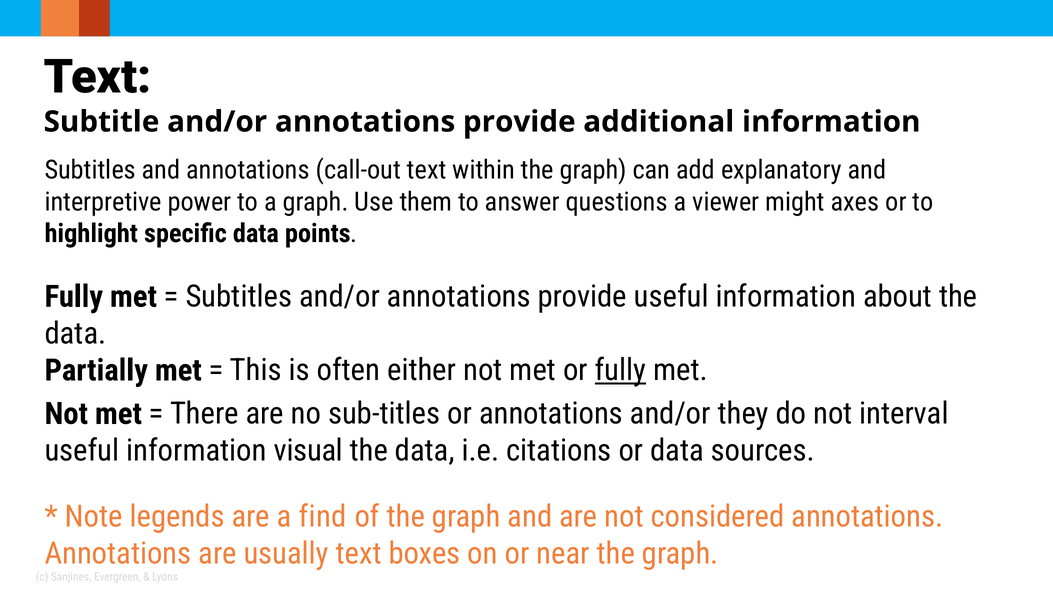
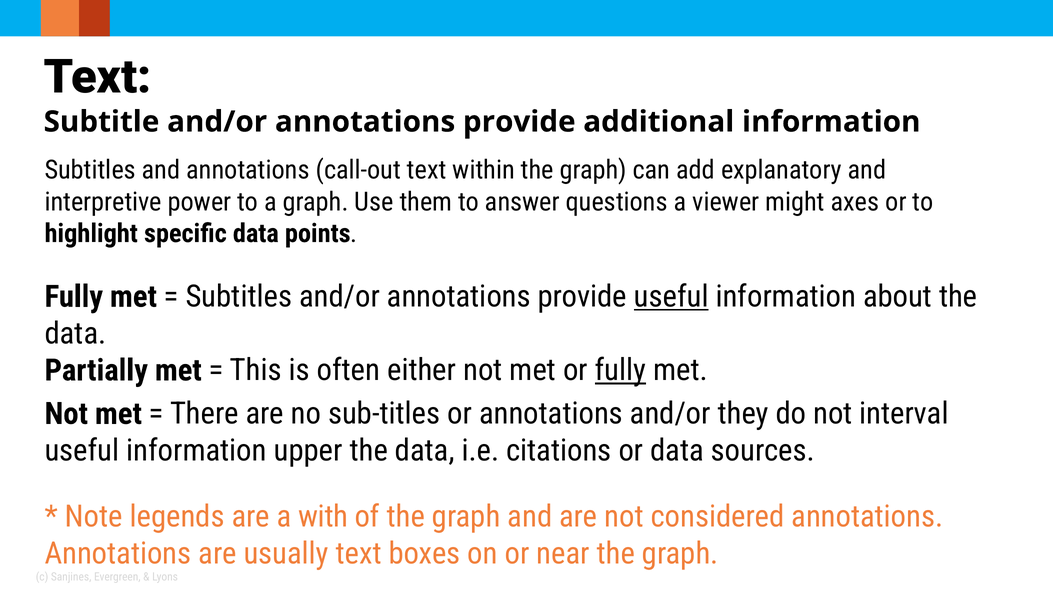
useful at (671, 297) underline: none -> present
visual: visual -> upper
find: find -> with
